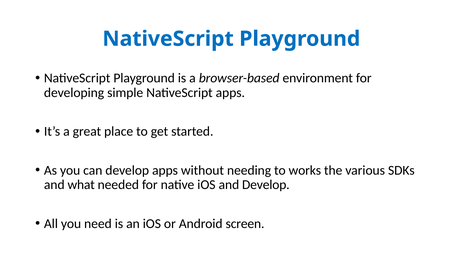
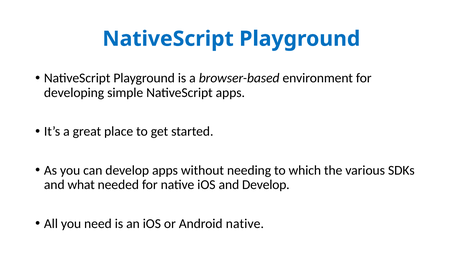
works: works -> which
Android screen: screen -> native
